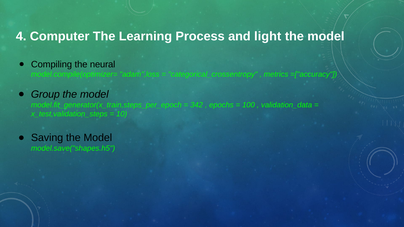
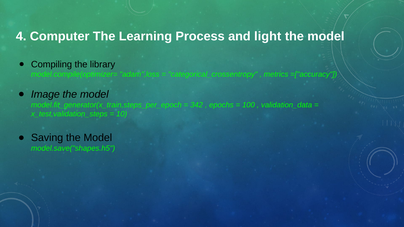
neural: neural -> library
Group: Group -> Image
